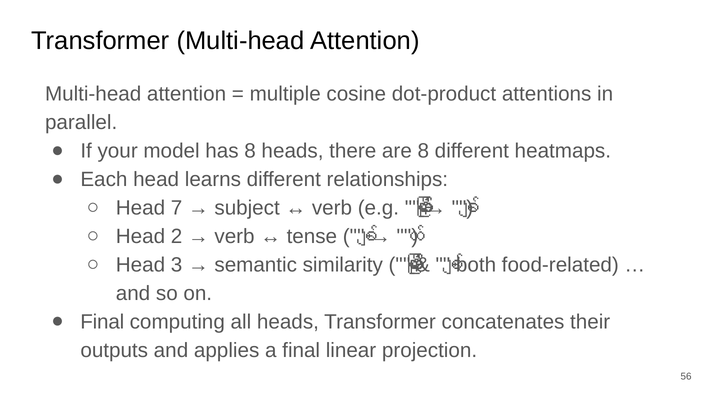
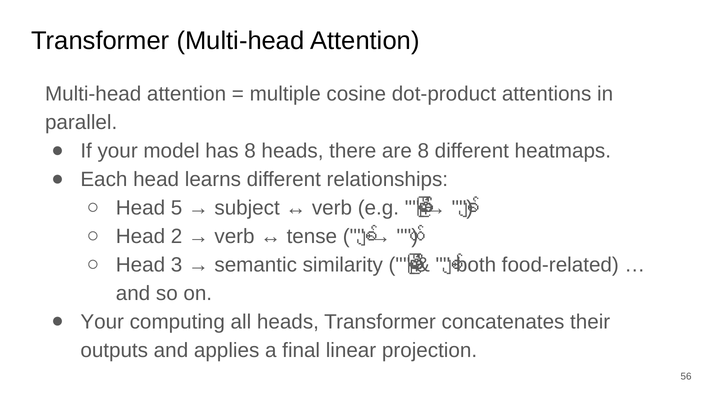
7: 7 -> 5
Final at (102, 322): Final -> Your
